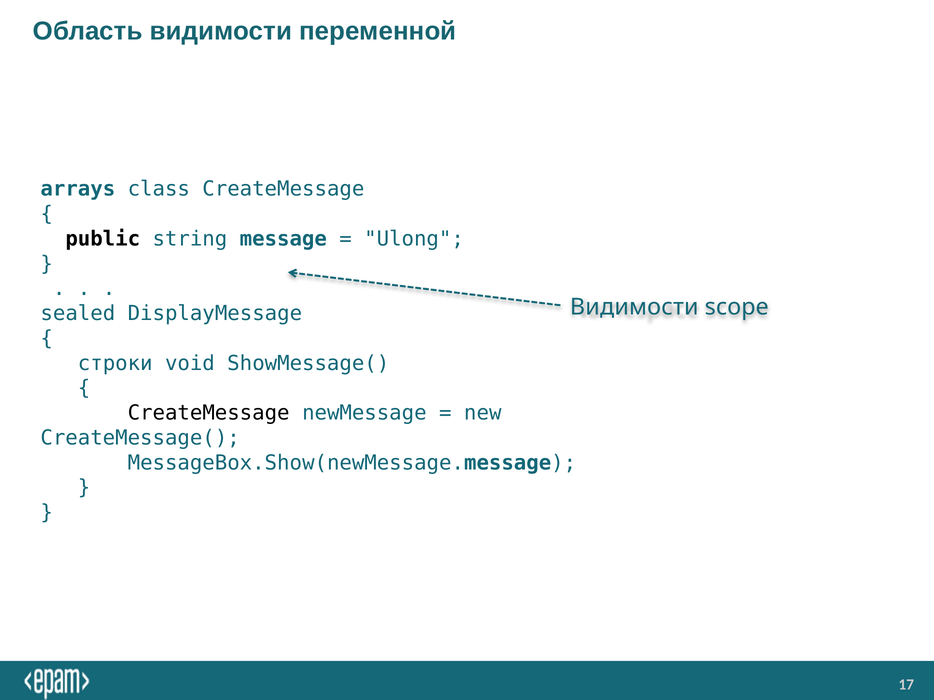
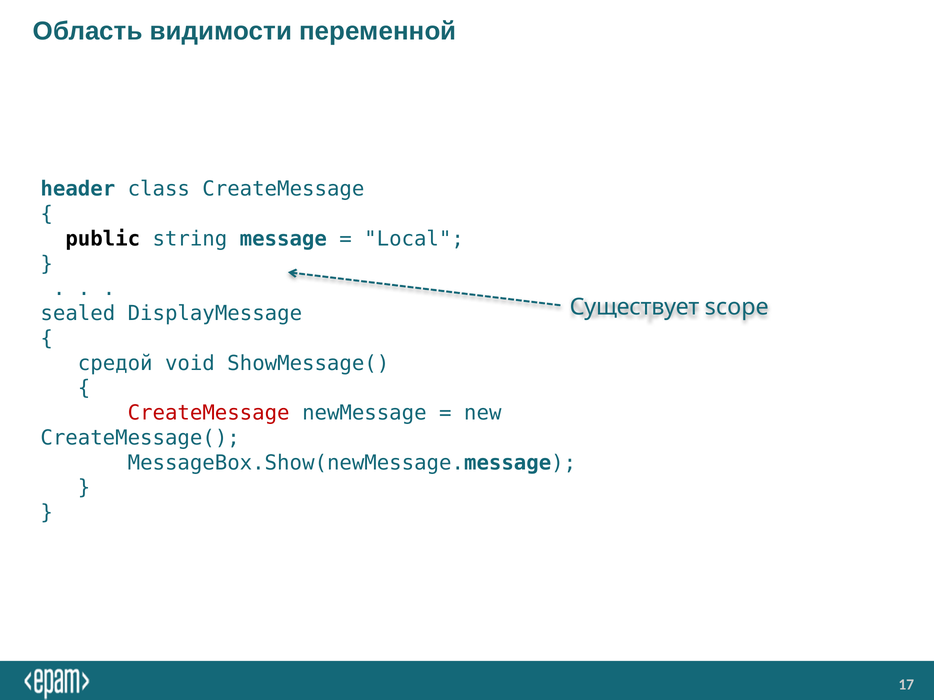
arrays: arrays -> header
Ulong: Ulong -> Local
Видимости at (634, 307): Видимости -> Существует
строки: строки -> средой
CreateMessage at (209, 413) colour: black -> red
